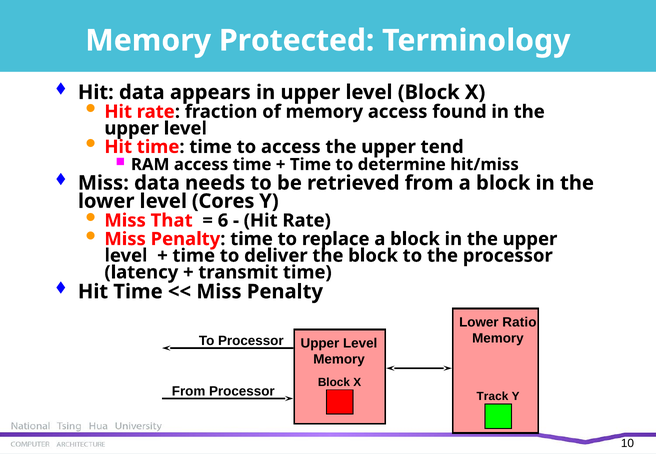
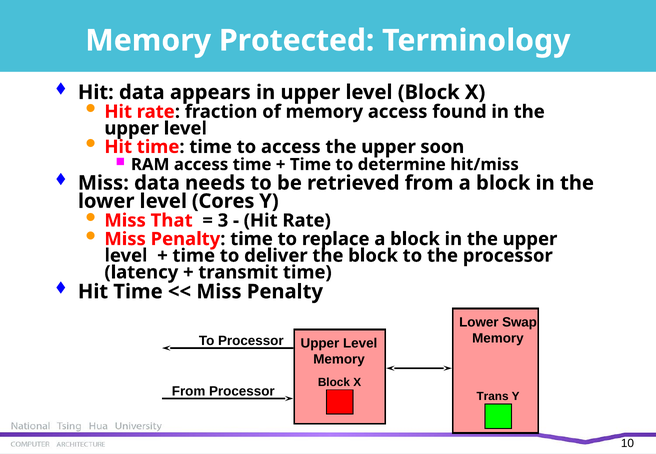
tend: tend -> soon
6: 6 -> 3
Ratio: Ratio -> Swap
Track: Track -> Trans
